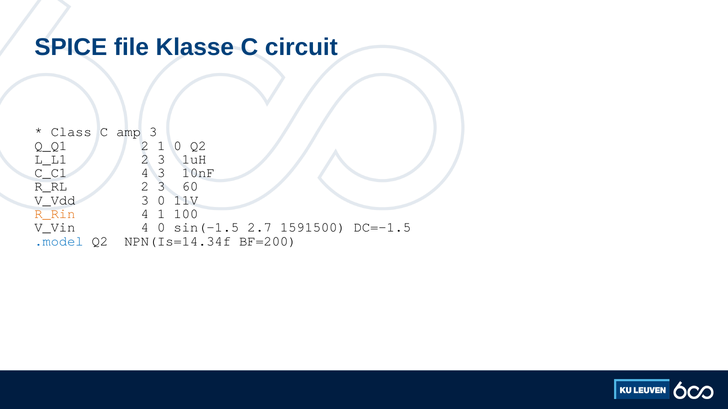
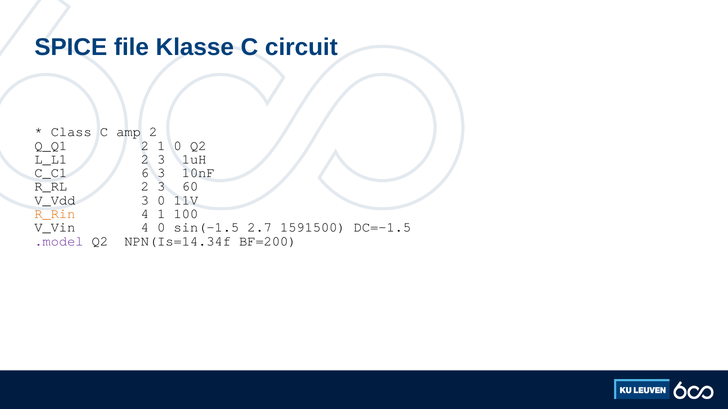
amp 3: 3 -> 2
C_C1 4: 4 -> 6
.model colour: blue -> purple
